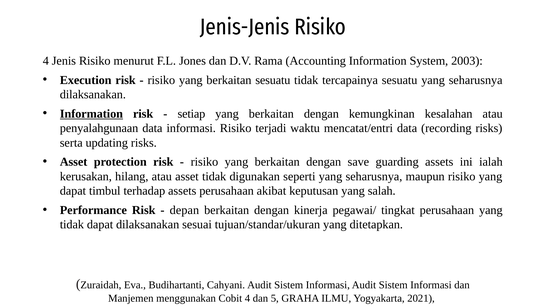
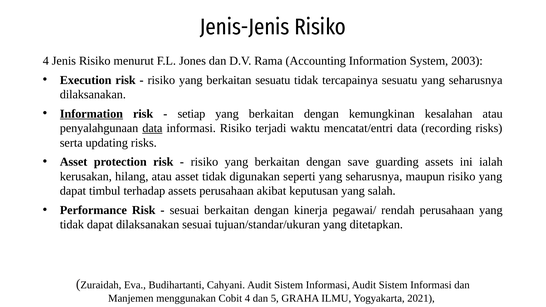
data at (152, 128) underline: none -> present
depan at (184, 210): depan -> sesuai
tingkat: tingkat -> rendah
